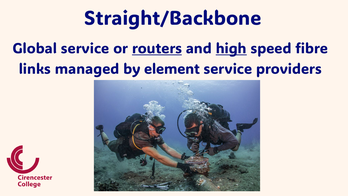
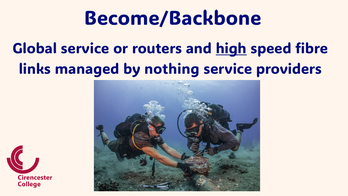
Straight/Backbone: Straight/Backbone -> Become/Backbone
routers underline: present -> none
element: element -> nothing
